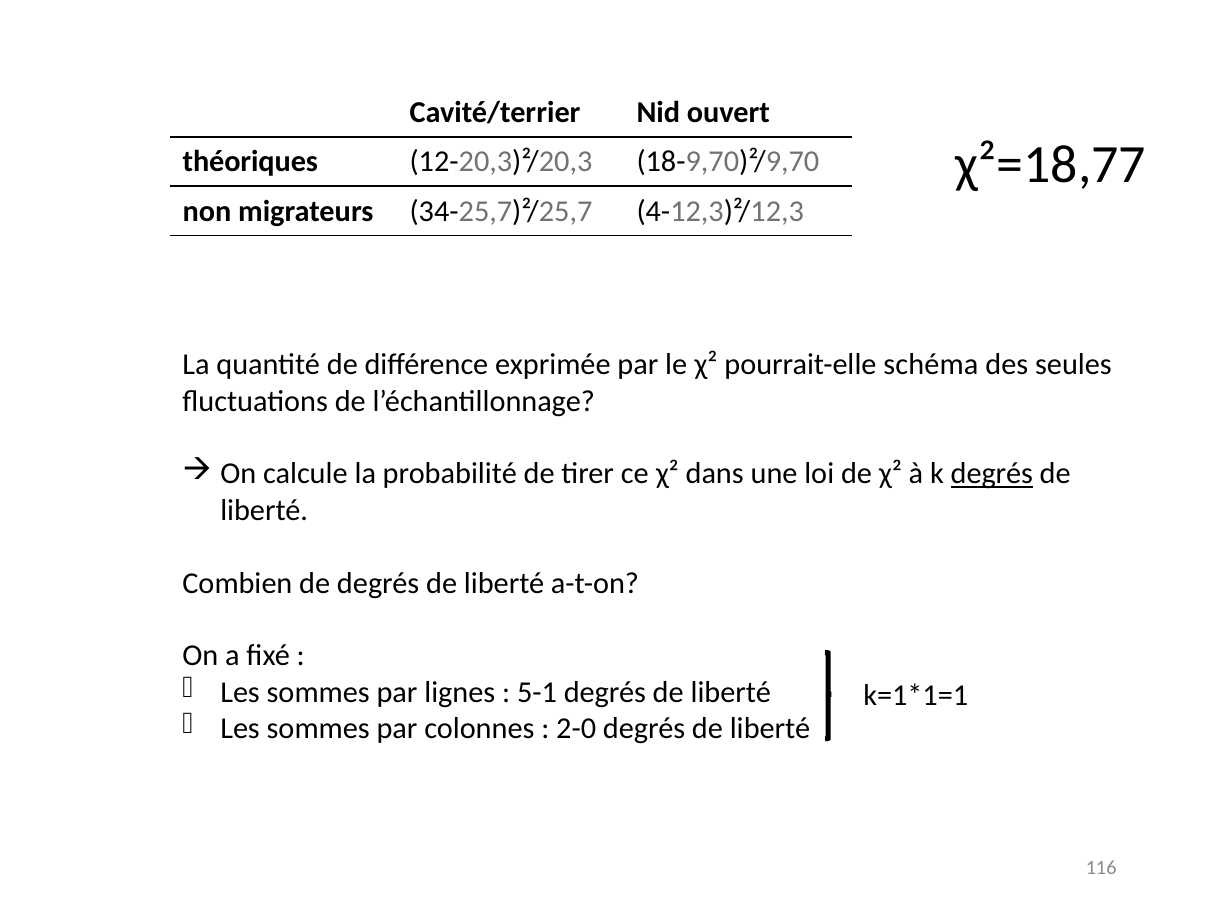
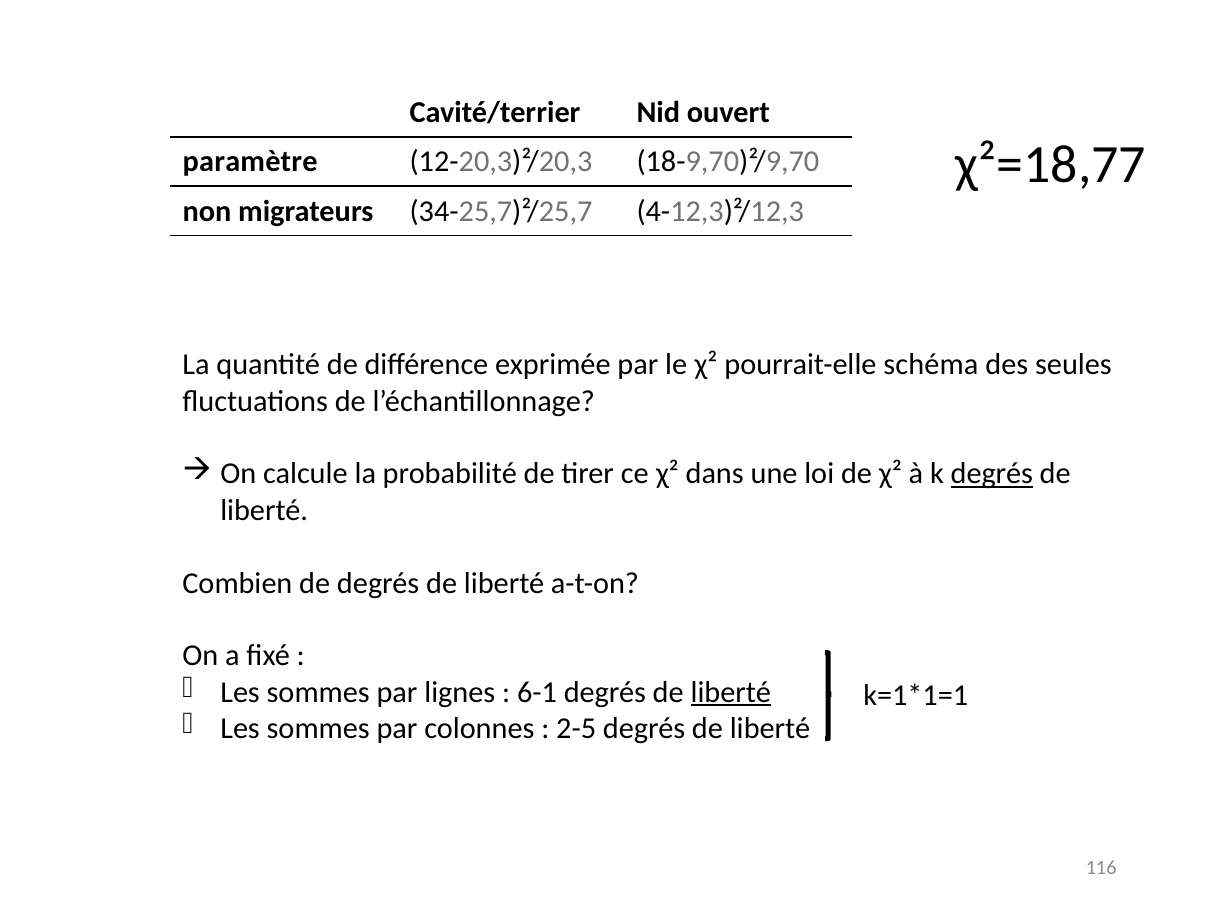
théoriques: théoriques -> paramètre
5-1: 5-1 -> 6-1
liberté at (731, 692) underline: none -> present
2-0: 2-0 -> 2-5
